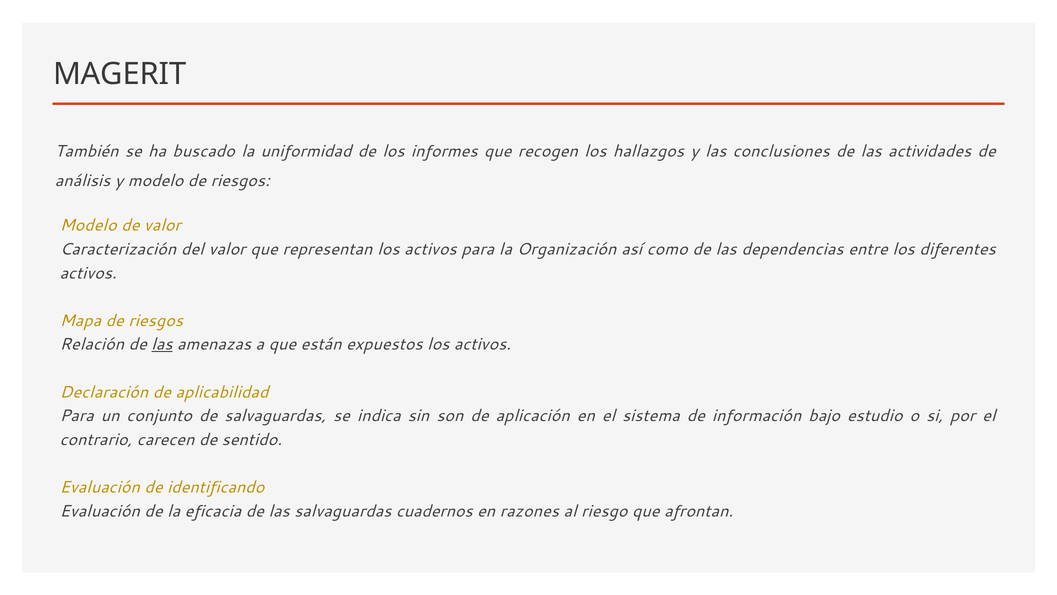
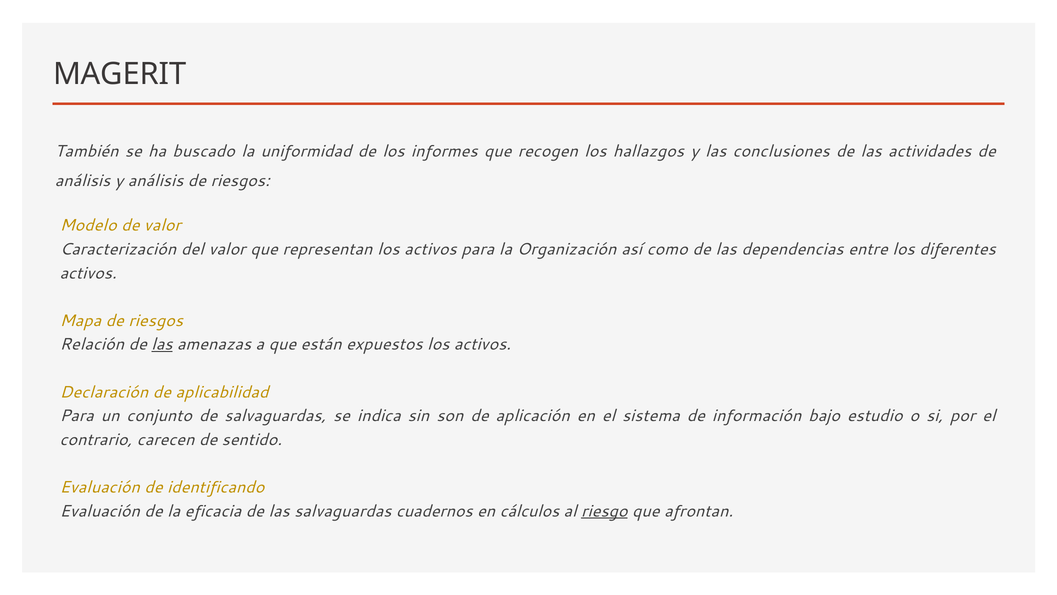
y modelo: modelo -> análisis
razones: razones -> cálculos
riesgo underline: none -> present
